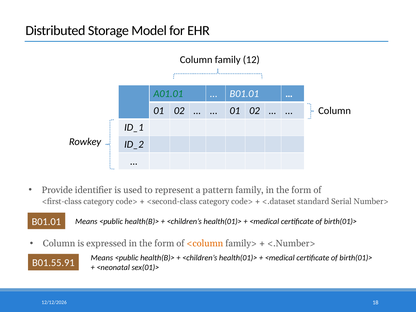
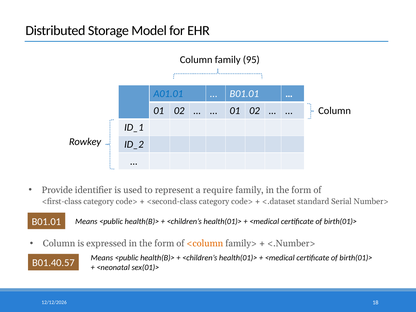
12: 12 -> 95
A01.01 colour: green -> blue
pattern: pattern -> require
B01.55.91: B01.55.91 -> B01.40.57
